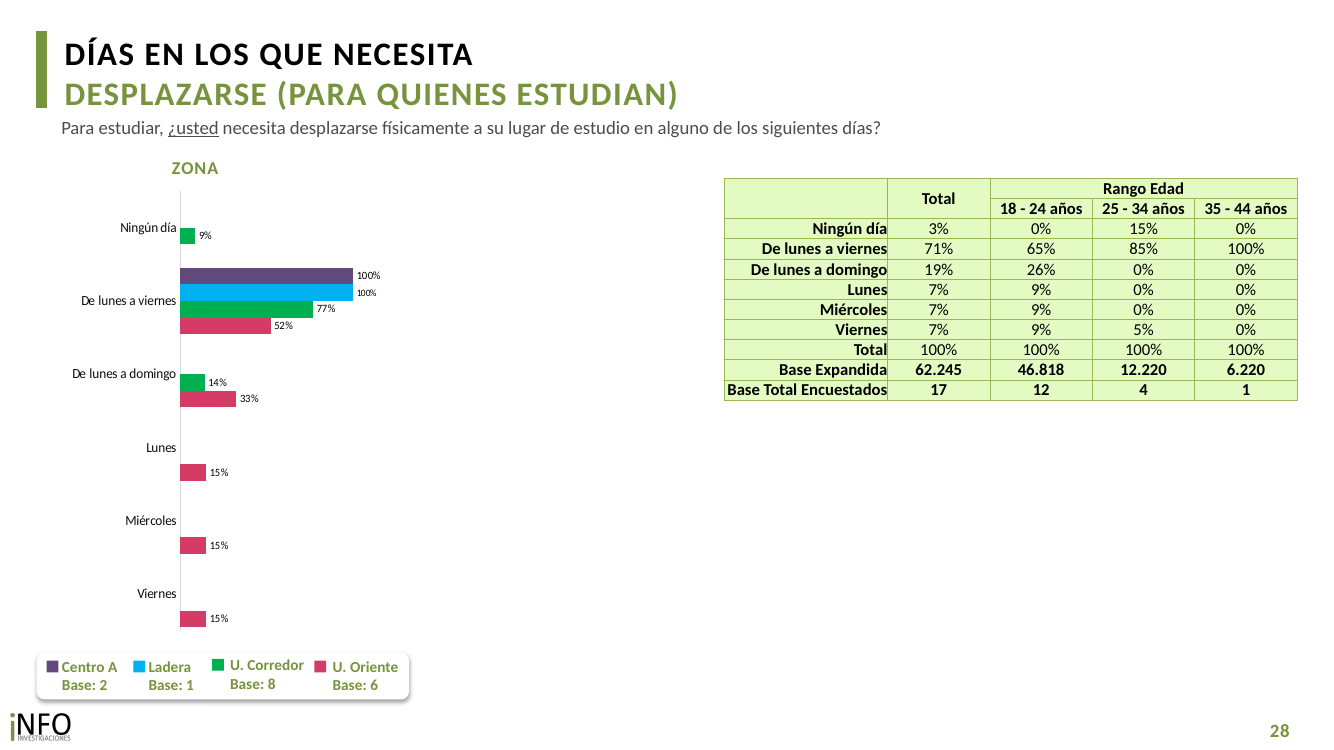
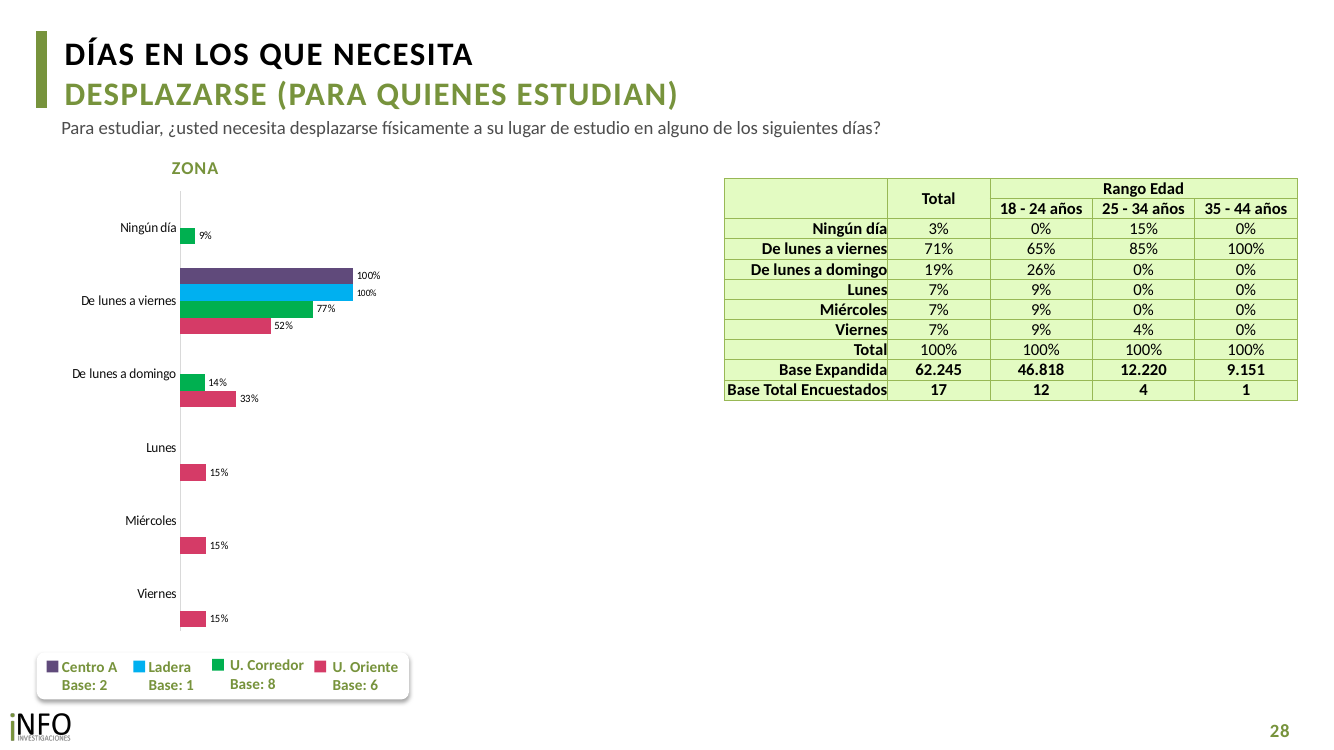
¿usted underline: present -> none
5%: 5% -> 4%
6.220: 6.220 -> 9.151
